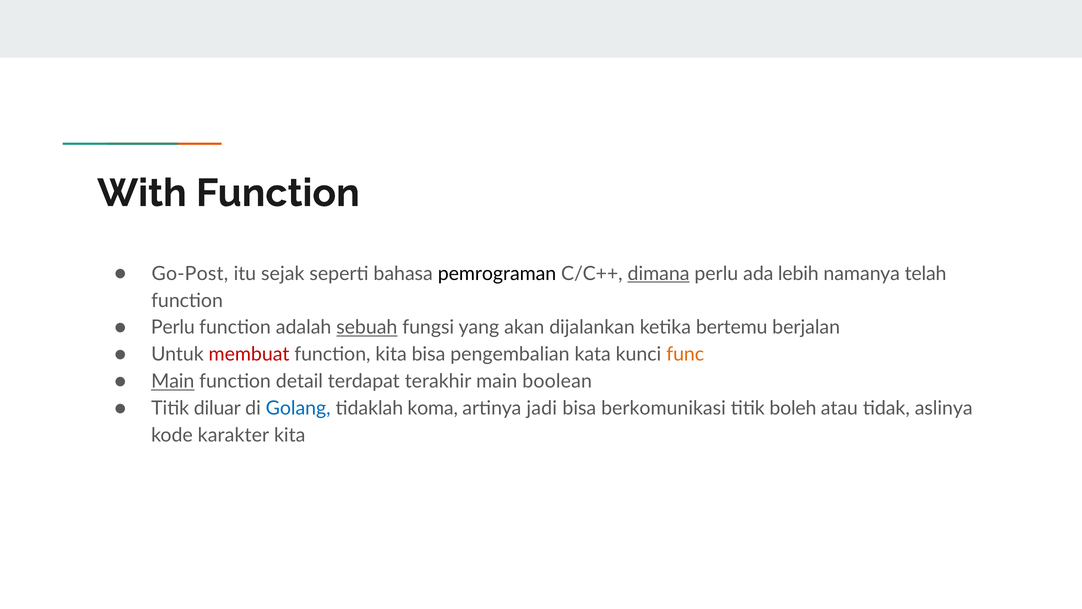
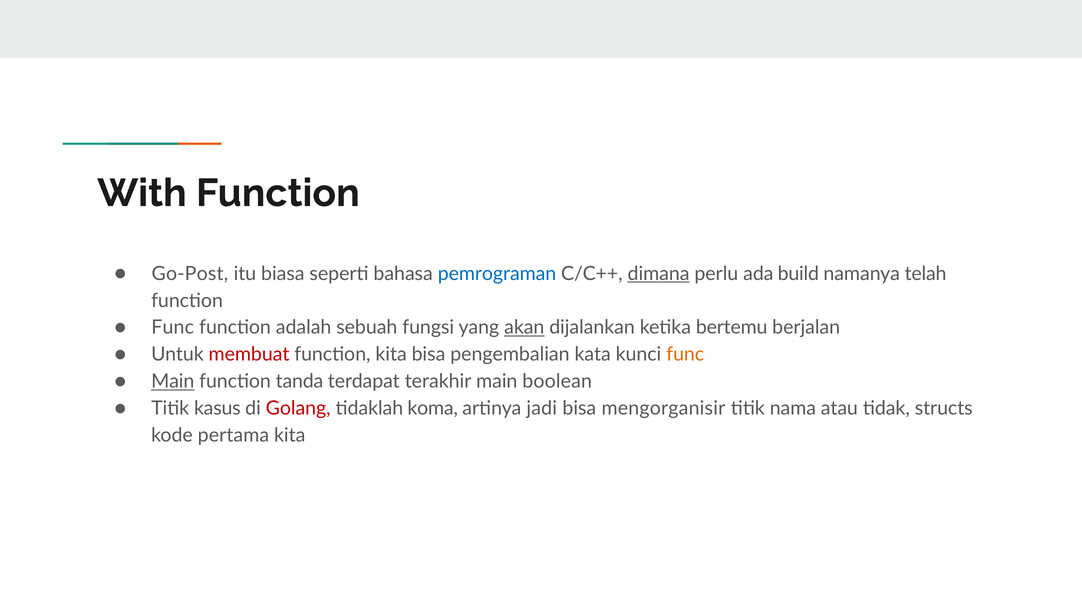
sejak: sejak -> biasa
pemrograman colour: black -> blue
lebih: lebih -> build
Perlu at (173, 327): Perlu -> Func
sebuah underline: present -> none
akan underline: none -> present
detail: detail -> tanda
diluar: diluar -> kasus
Golang colour: blue -> red
berkomunikasi: berkomunikasi -> mengorganisir
boleh: boleh -> nama
aslinya: aslinya -> structs
karakter: karakter -> pertama
